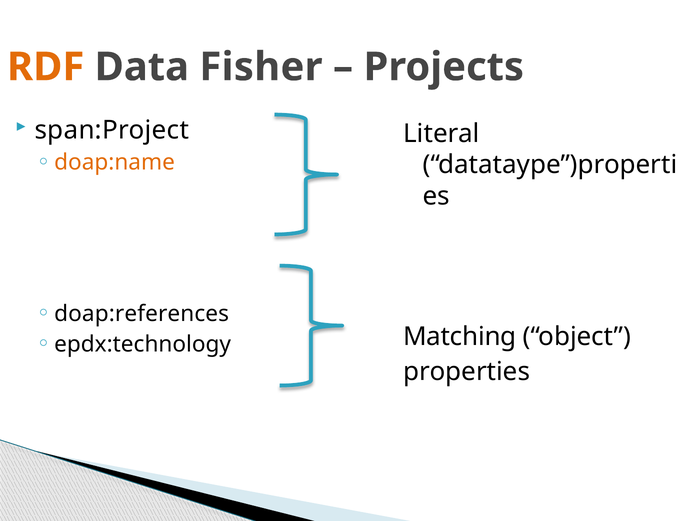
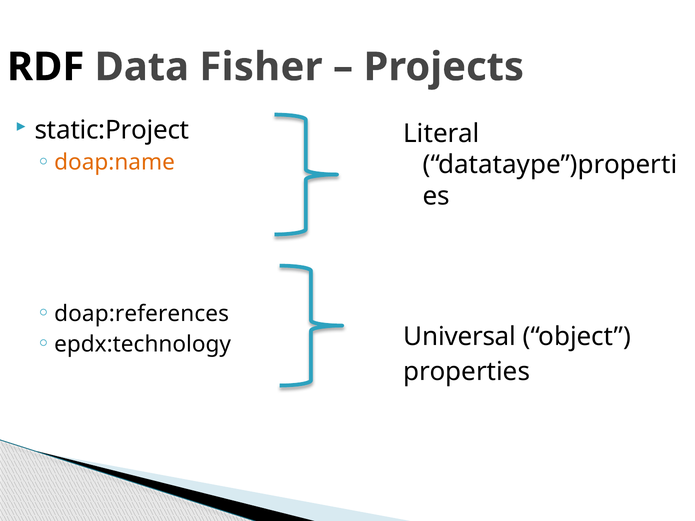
RDF colour: orange -> black
span:Project: span:Project -> static:Project
Matching: Matching -> Universal
